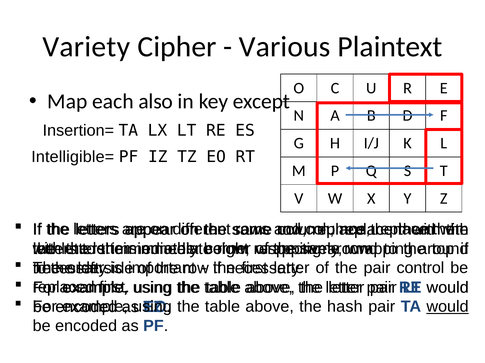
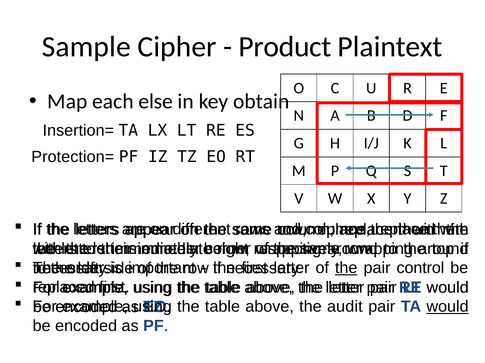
Variety: Variety -> Sample
Various: Various -> Product
also: also -> else
except: except -> obtain
Intelligible=: Intelligible= -> Protection=
the at (346, 268) underline: none -> present
hash: hash -> audit
